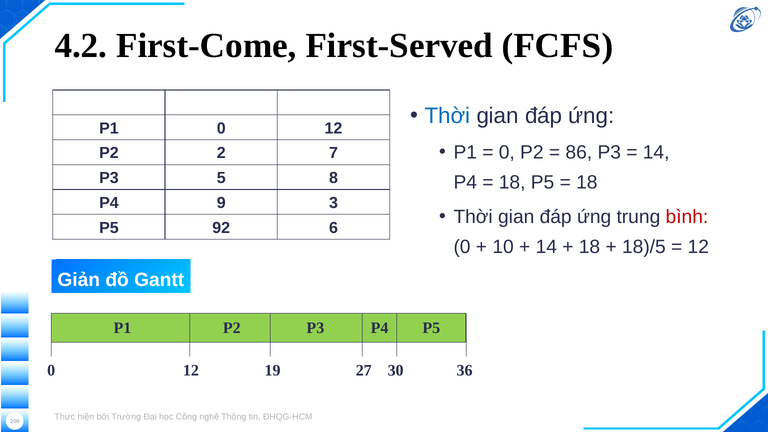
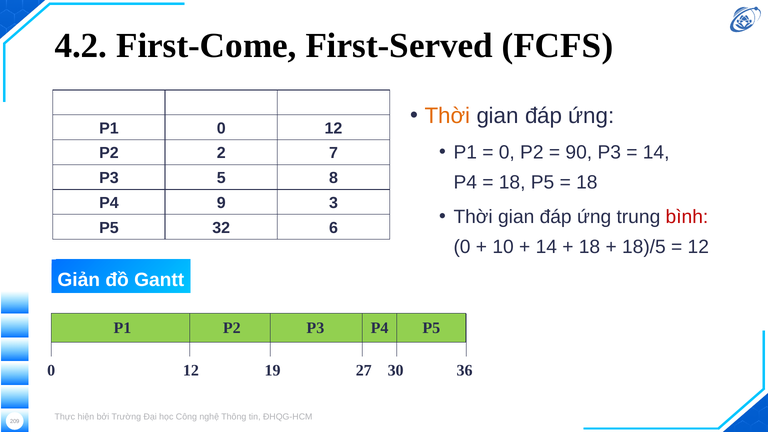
Thời at (448, 116) colour: blue -> orange
86: 86 -> 90
92: 92 -> 32
